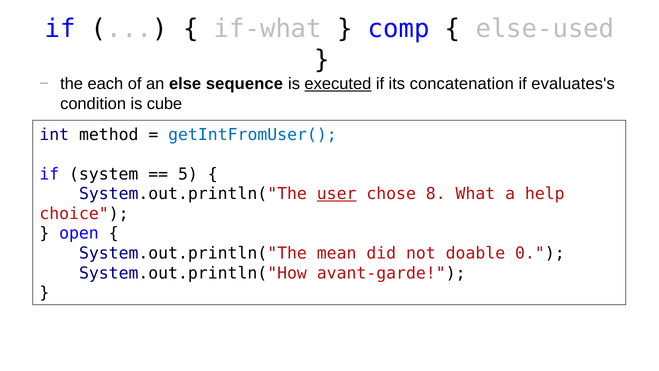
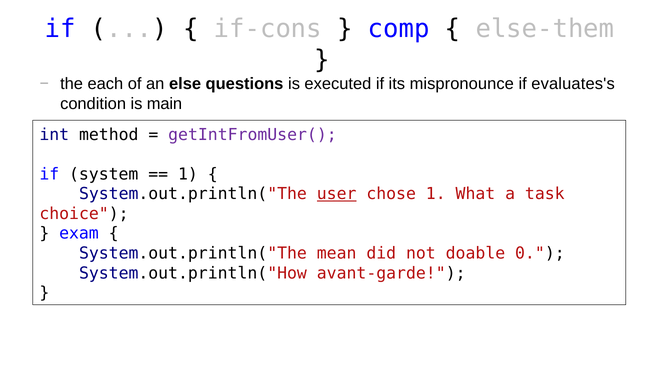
if-what: if-what -> if-cons
else-used: else-used -> else-them
sequence: sequence -> questions
executed underline: present -> none
concatenation: concatenation -> mispronounce
cube: cube -> main
getIntFromUser( colour: blue -> purple
5 at (188, 174): 5 -> 1
chose 8: 8 -> 1
help: help -> task
open: open -> exam
